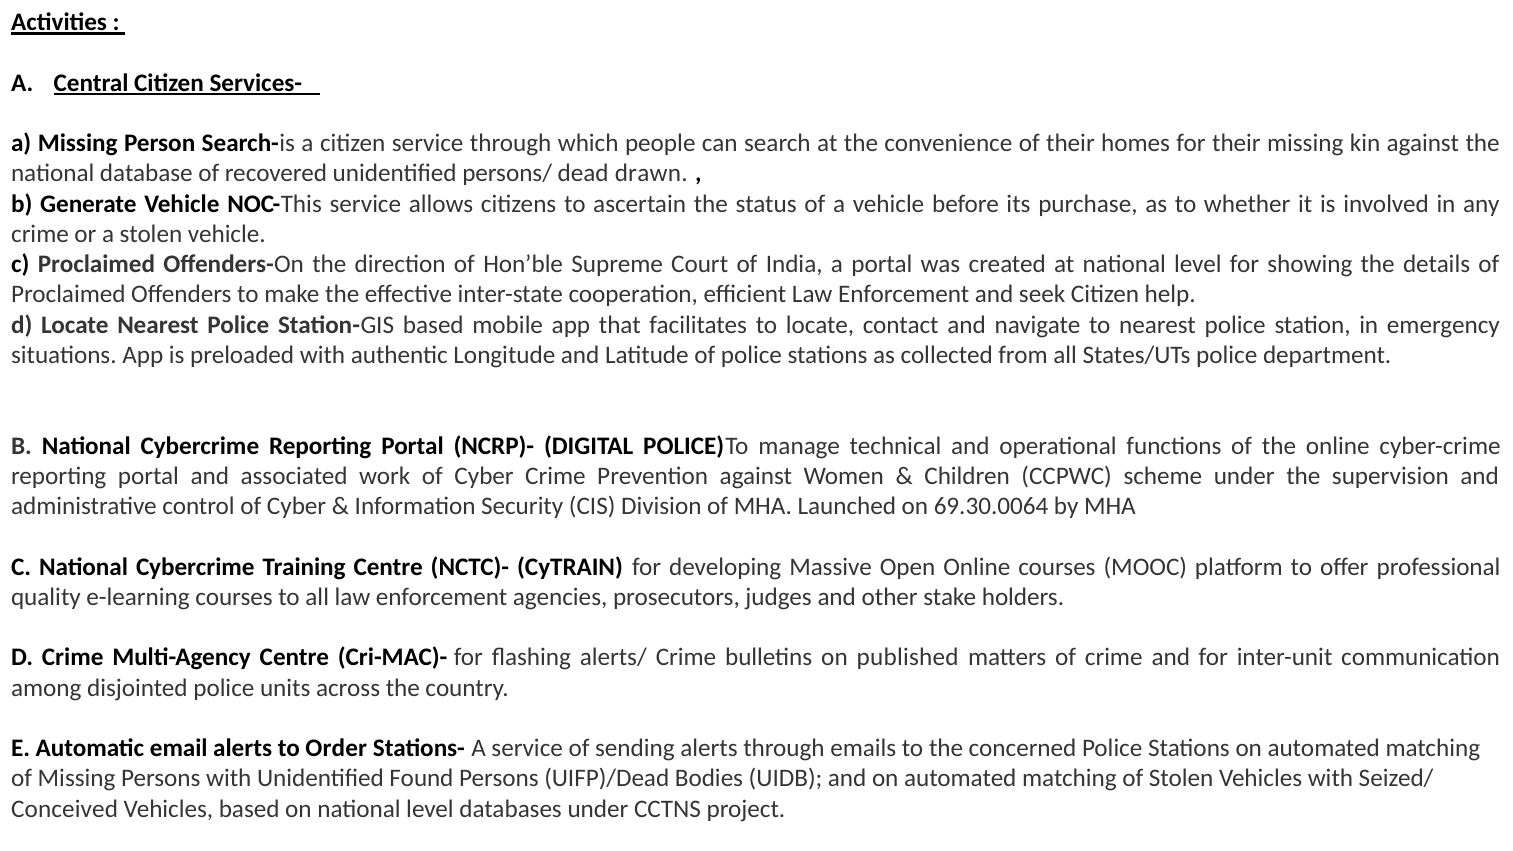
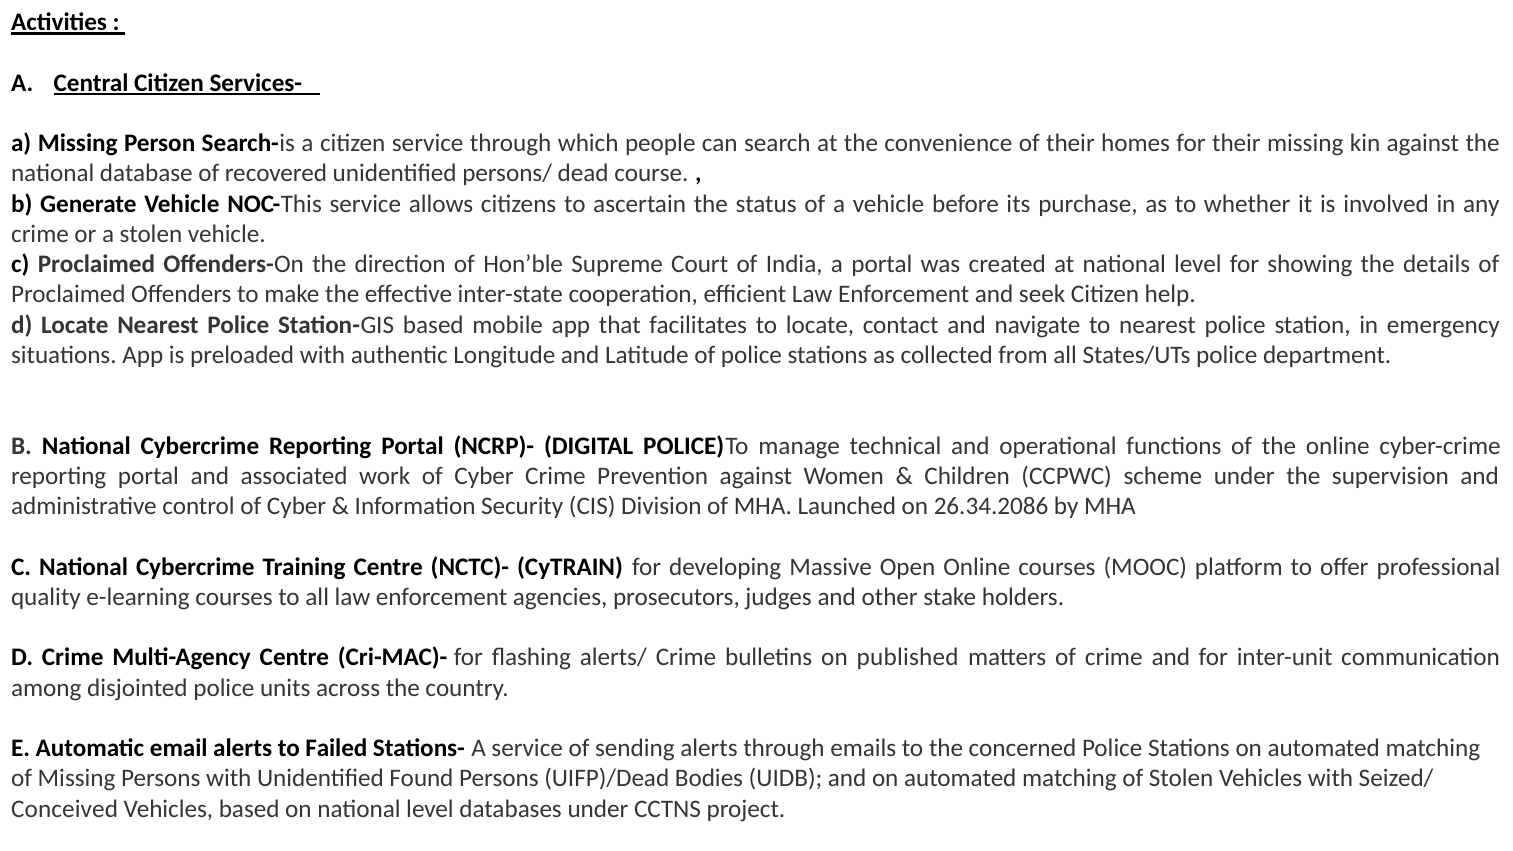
drawn: drawn -> course
69.30.0064: 69.30.0064 -> 26.34.2086
Order: Order -> Failed
